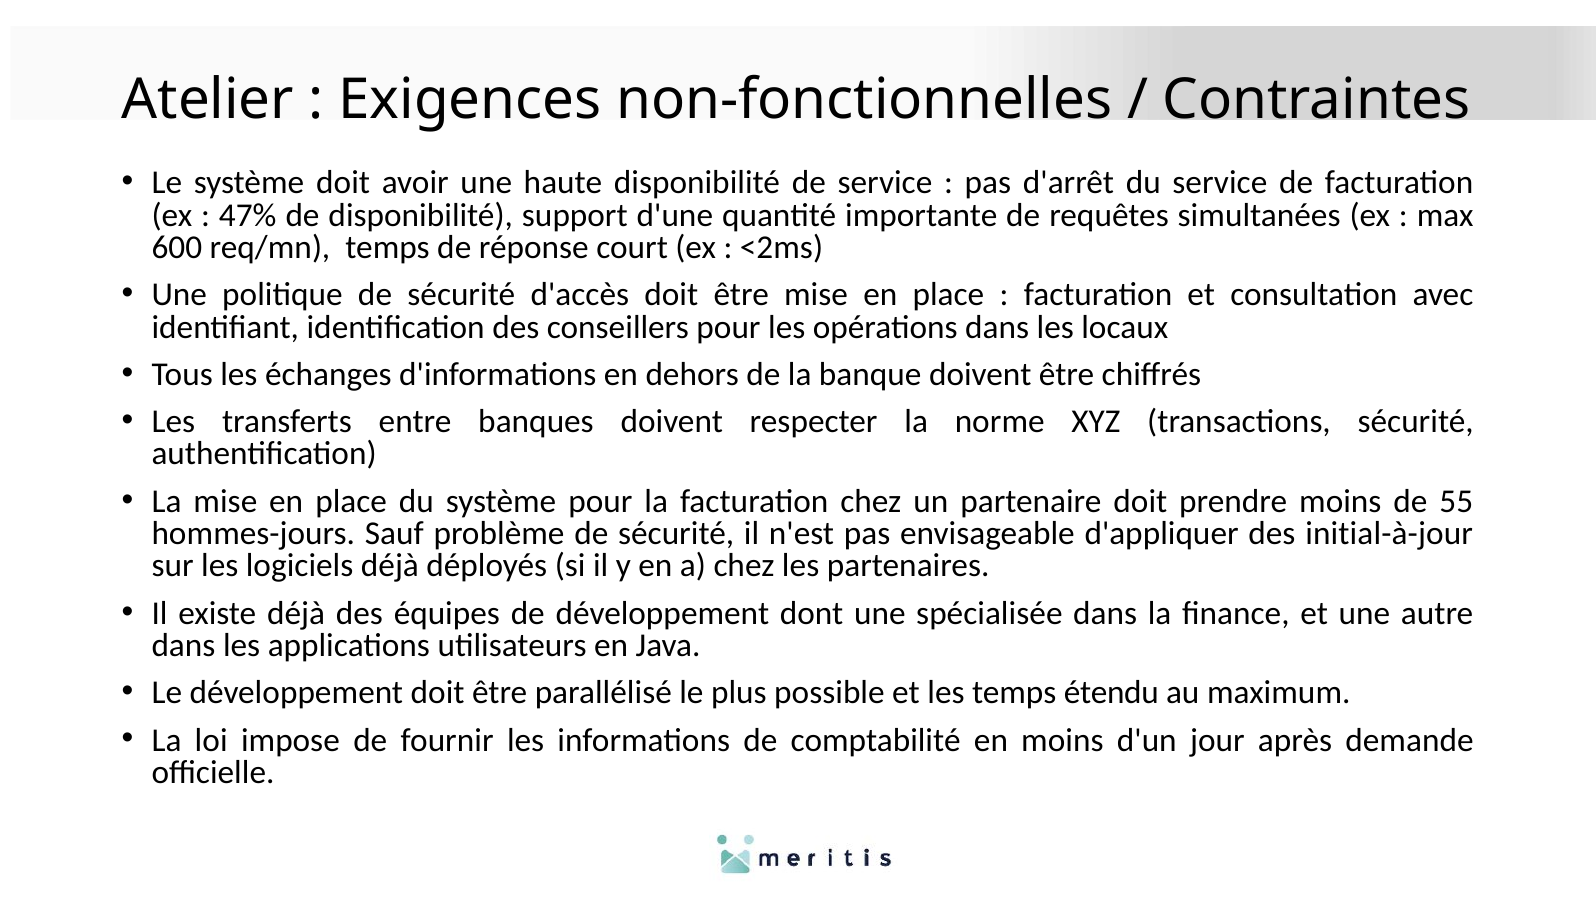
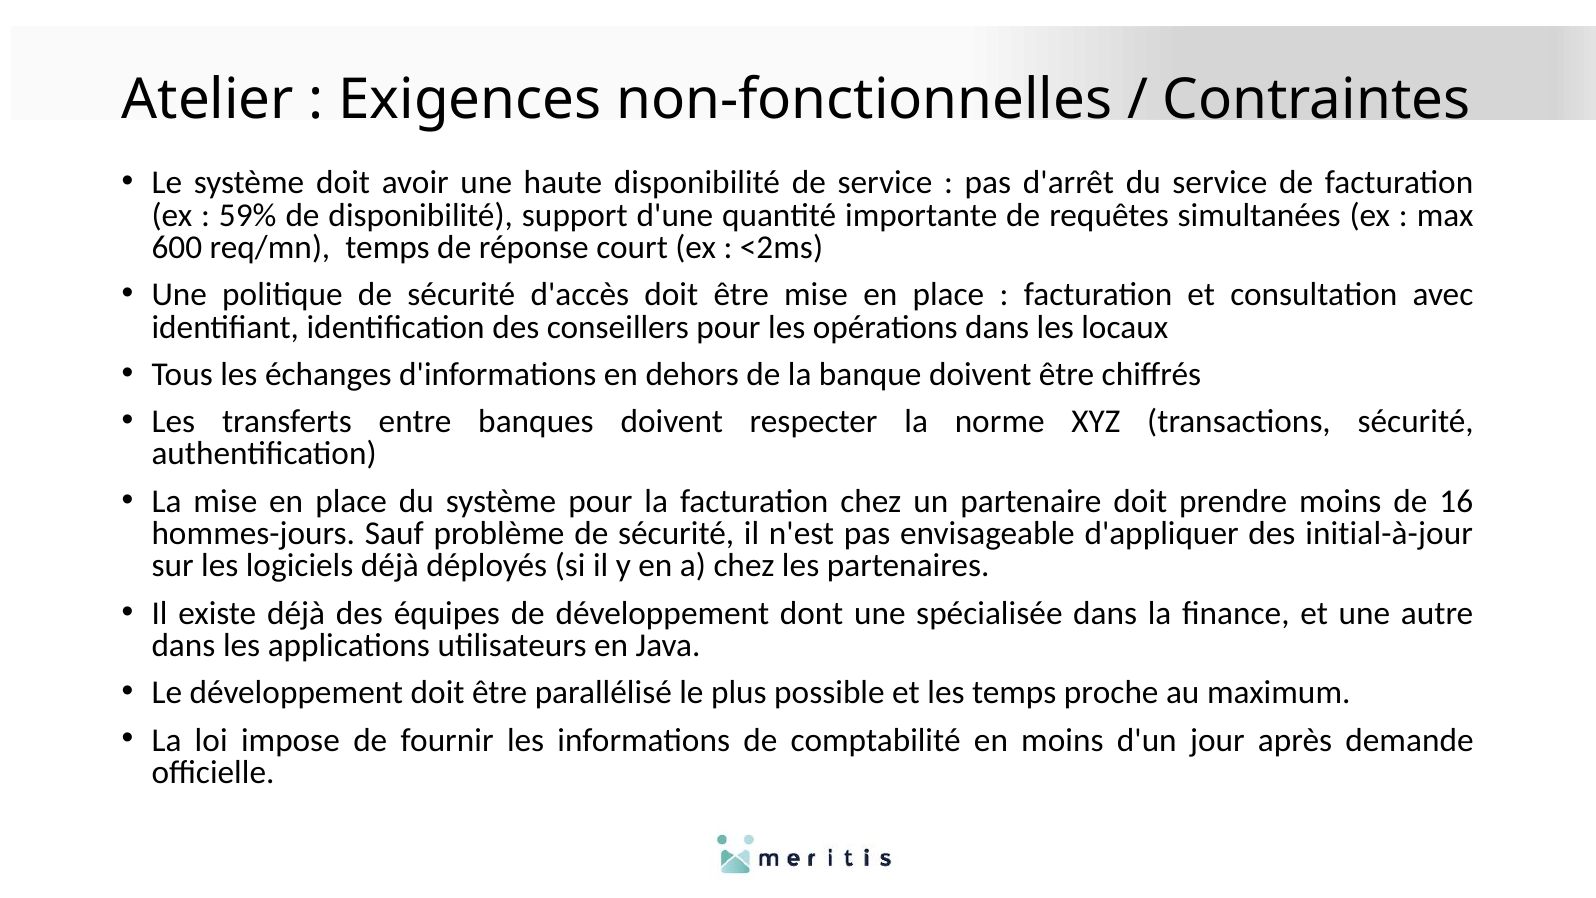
47%: 47% -> 59%
55: 55 -> 16
étendu: étendu -> proche
